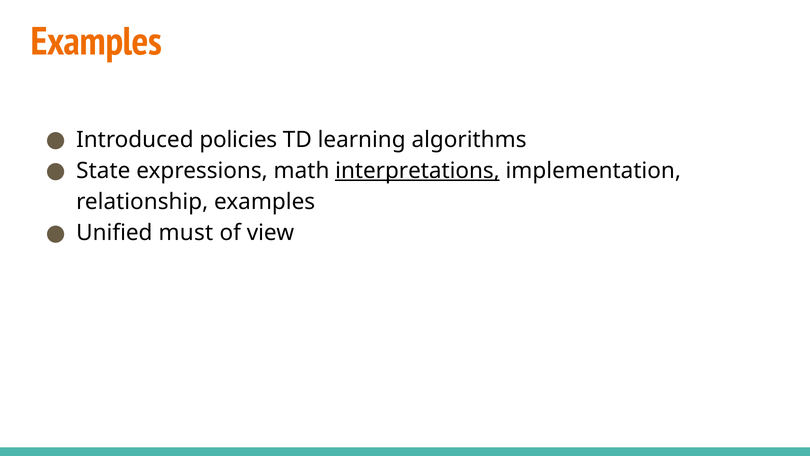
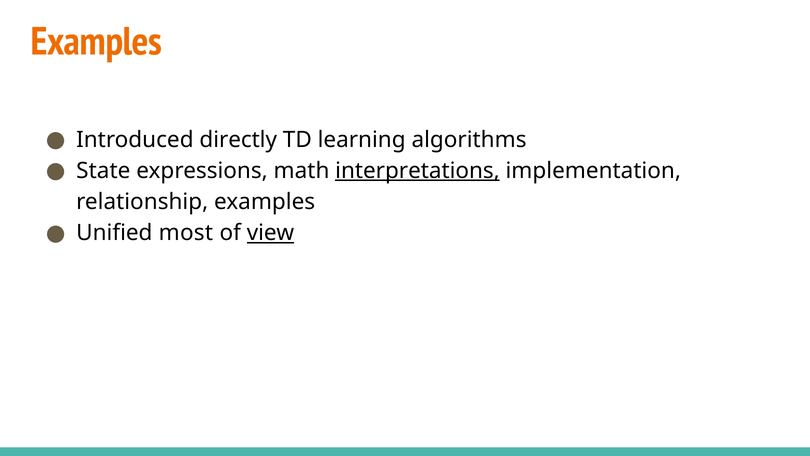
policies: policies -> directly
must: must -> most
view underline: none -> present
